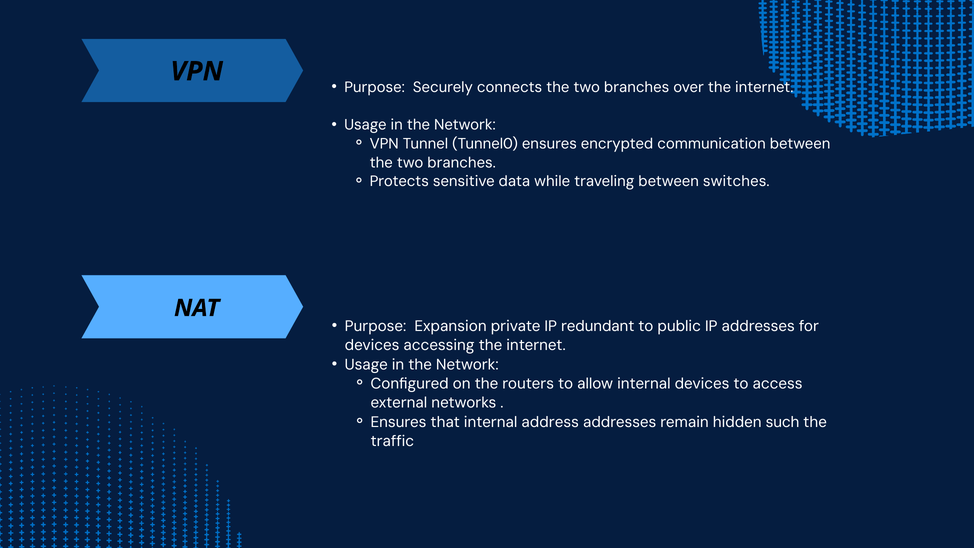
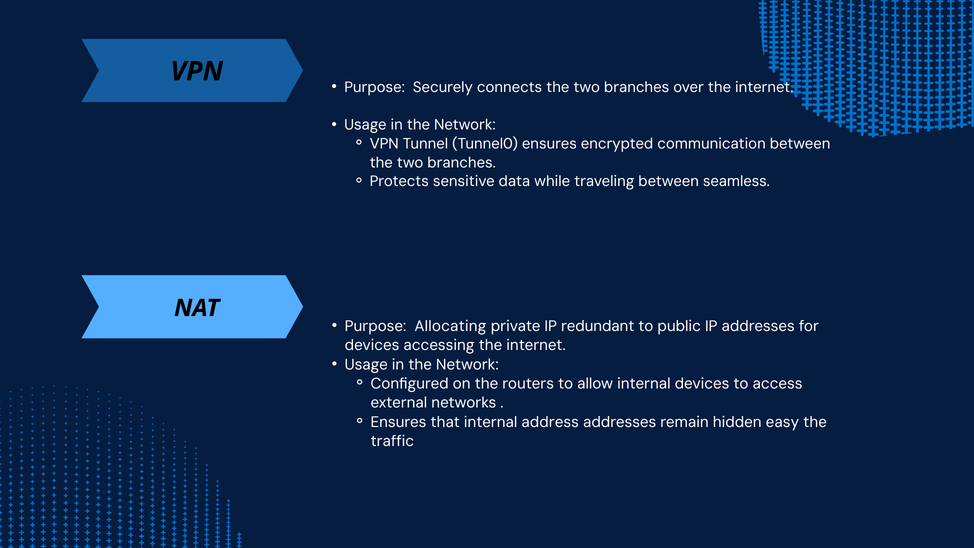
switches: switches -> seamless
Expansion: Expansion -> Allocating
such: such -> easy
